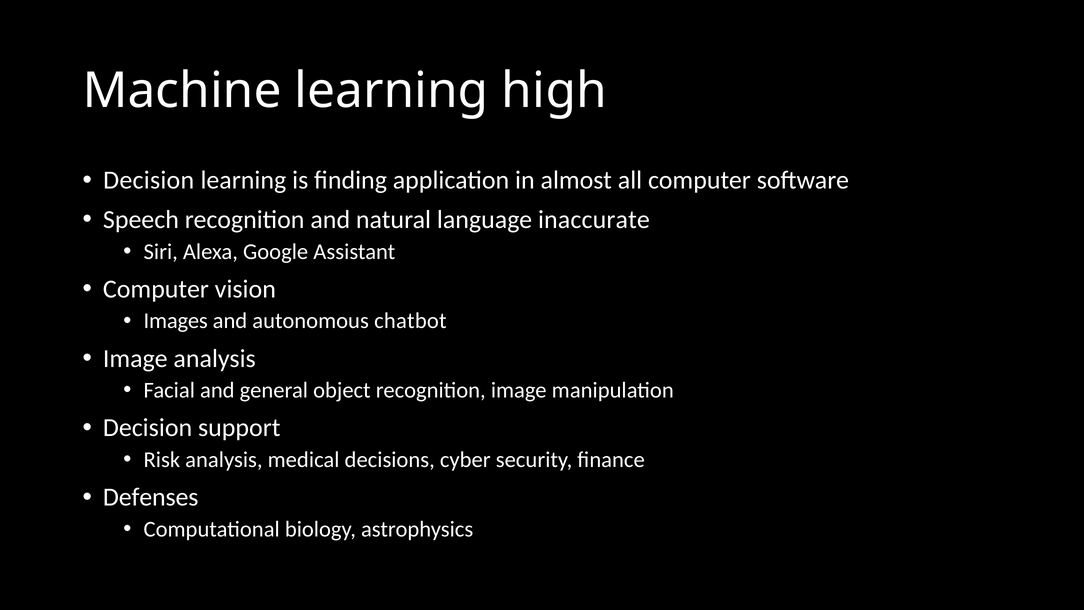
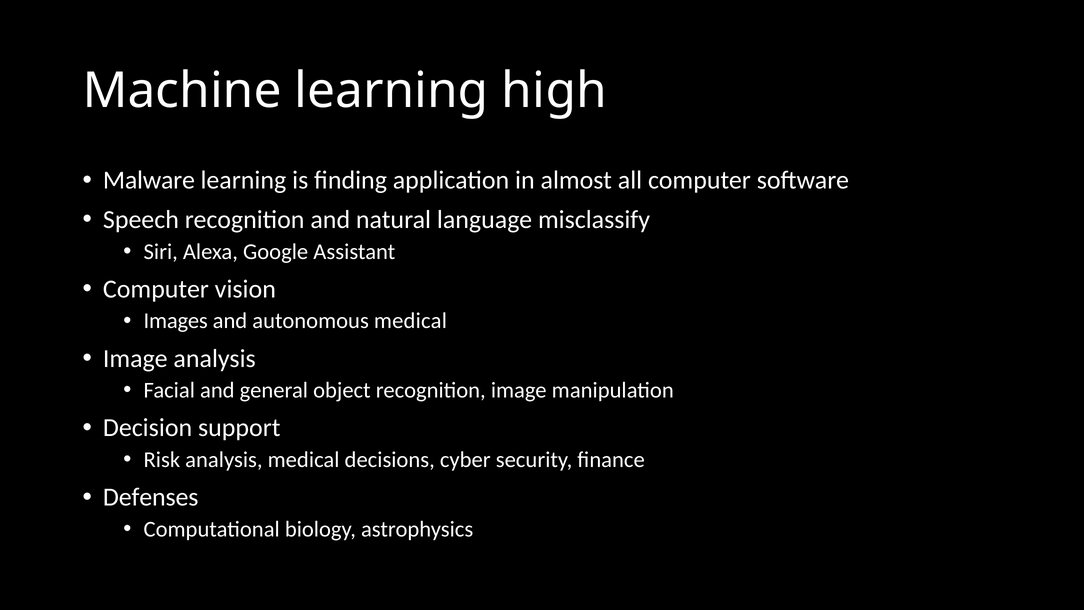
Decision at (149, 180): Decision -> Malware
inaccurate: inaccurate -> misclassify
autonomous chatbot: chatbot -> medical
